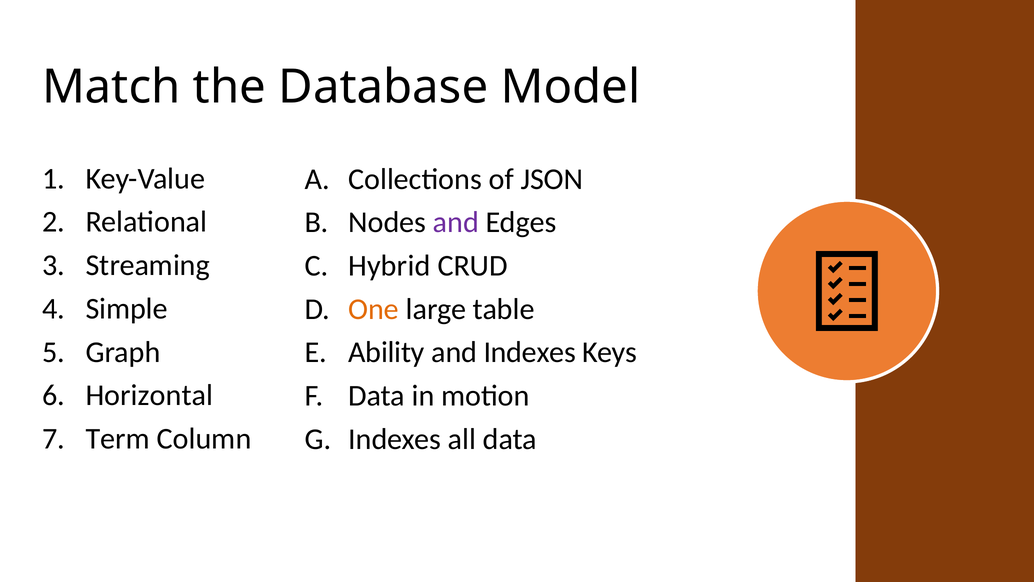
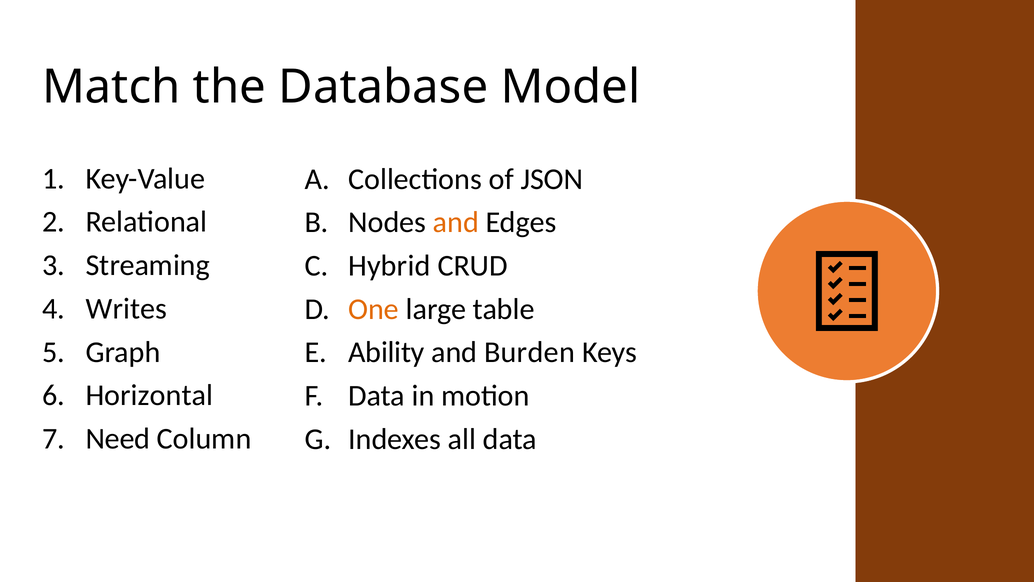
and at (456, 222) colour: purple -> orange
Simple: Simple -> Writes
and Indexes: Indexes -> Burden
Term: Term -> Need
